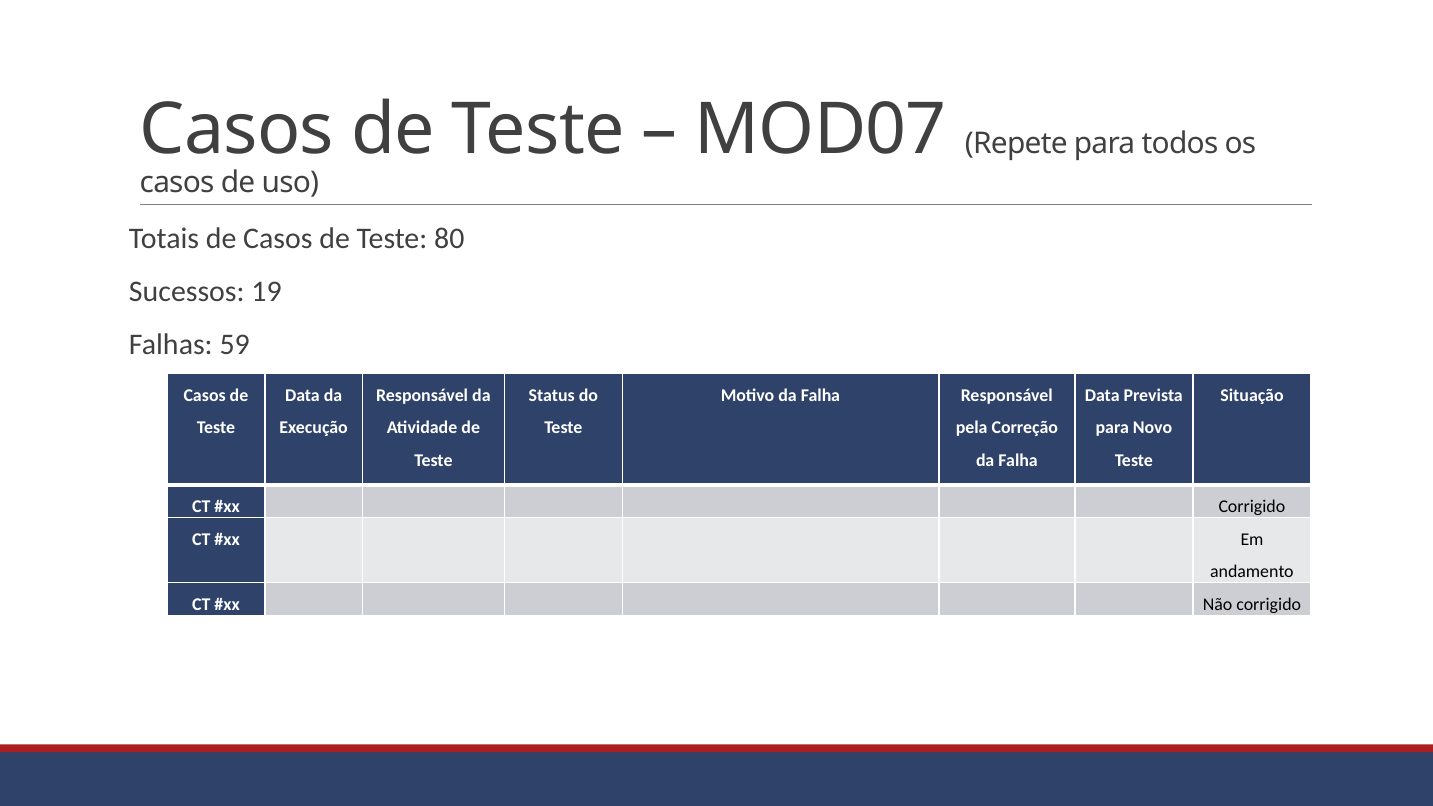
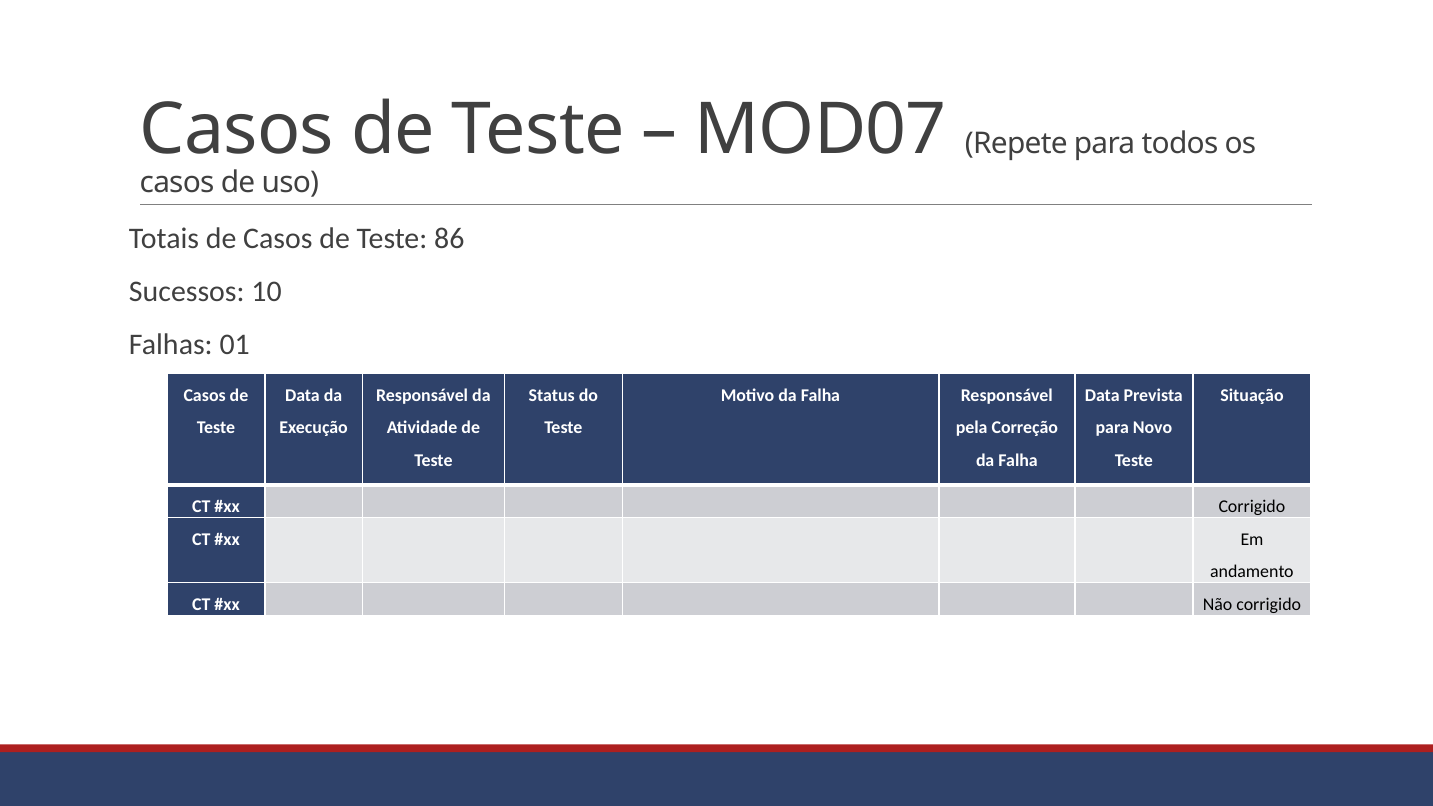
80: 80 -> 86
19: 19 -> 10
59: 59 -> 01
